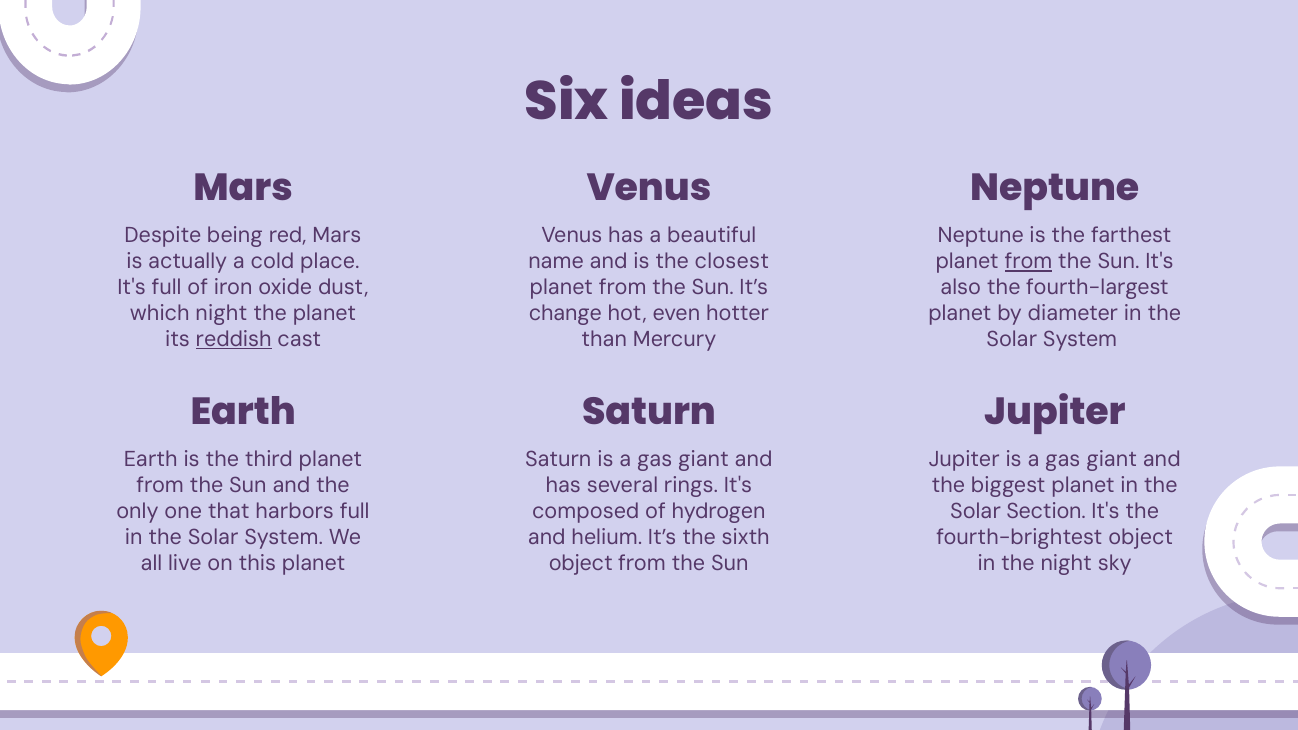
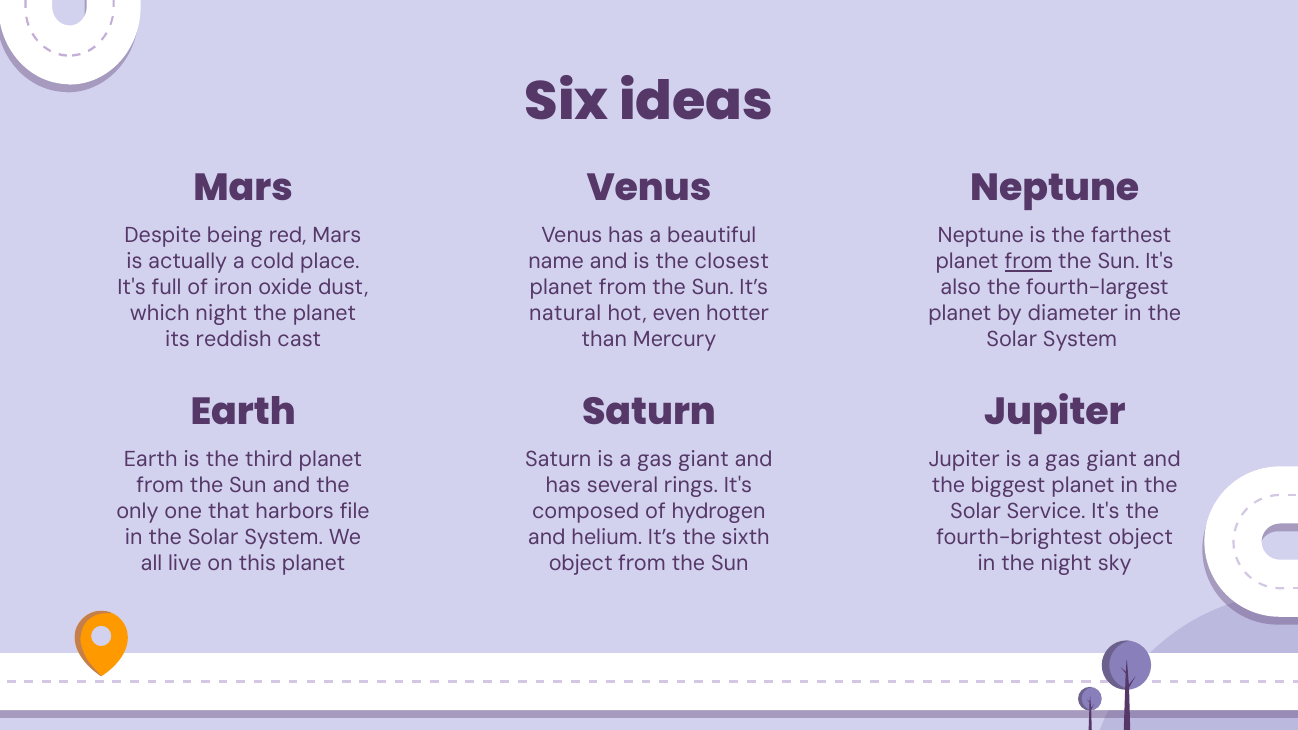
change: change -> natural
reddish underline: present -> none
harbors full: full -> file
Section: Section -> Service
